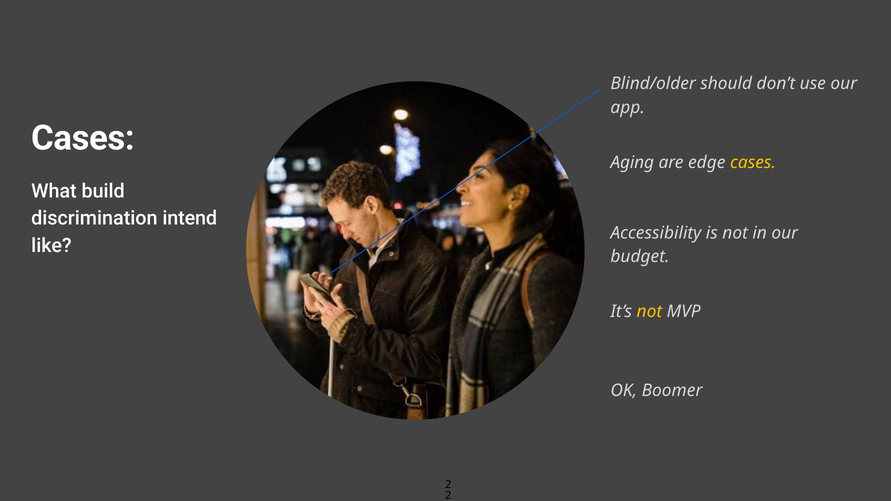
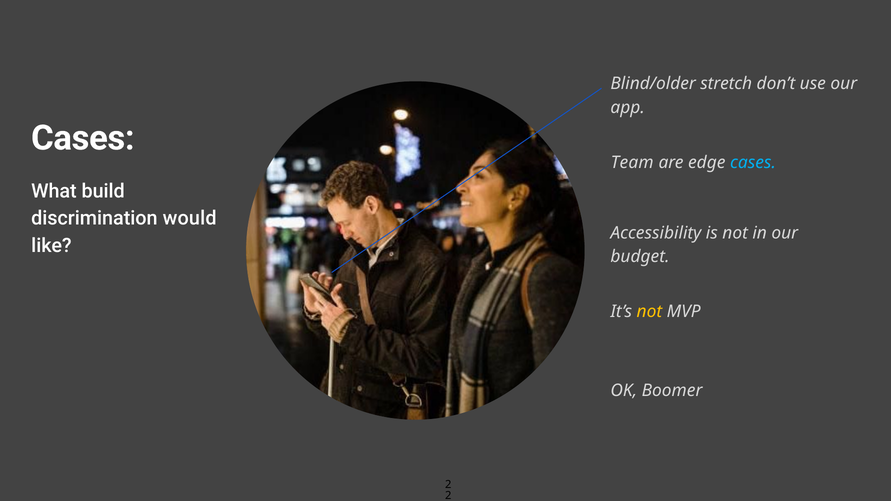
should: should -> stretch
Aging: Aging -> Team
cases at (753, 163) colour: yellow -> light blue
intend: intend -> would
